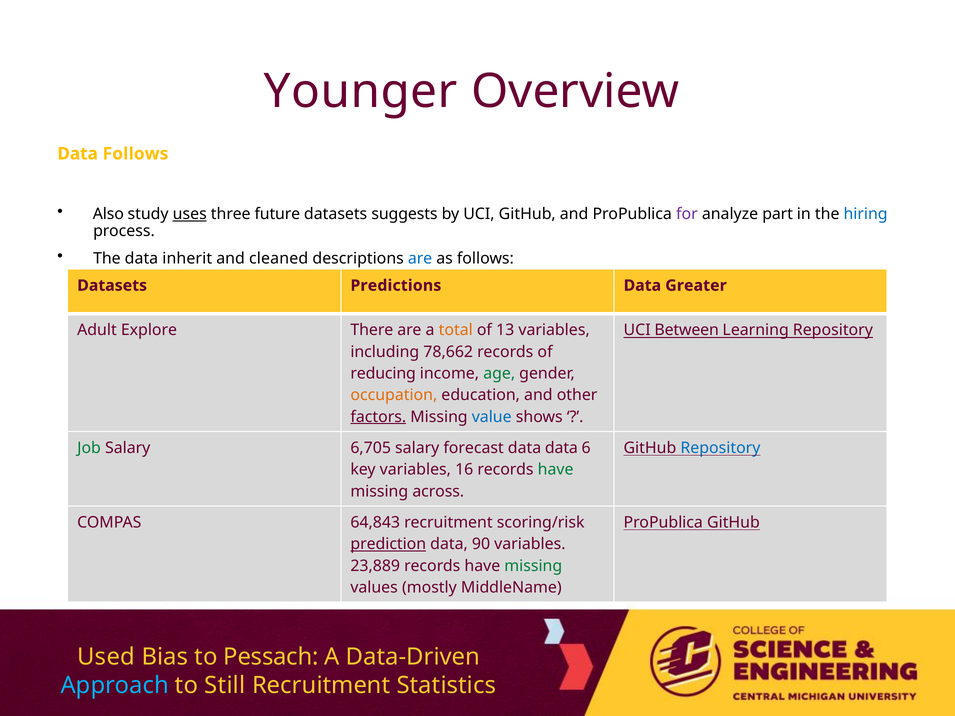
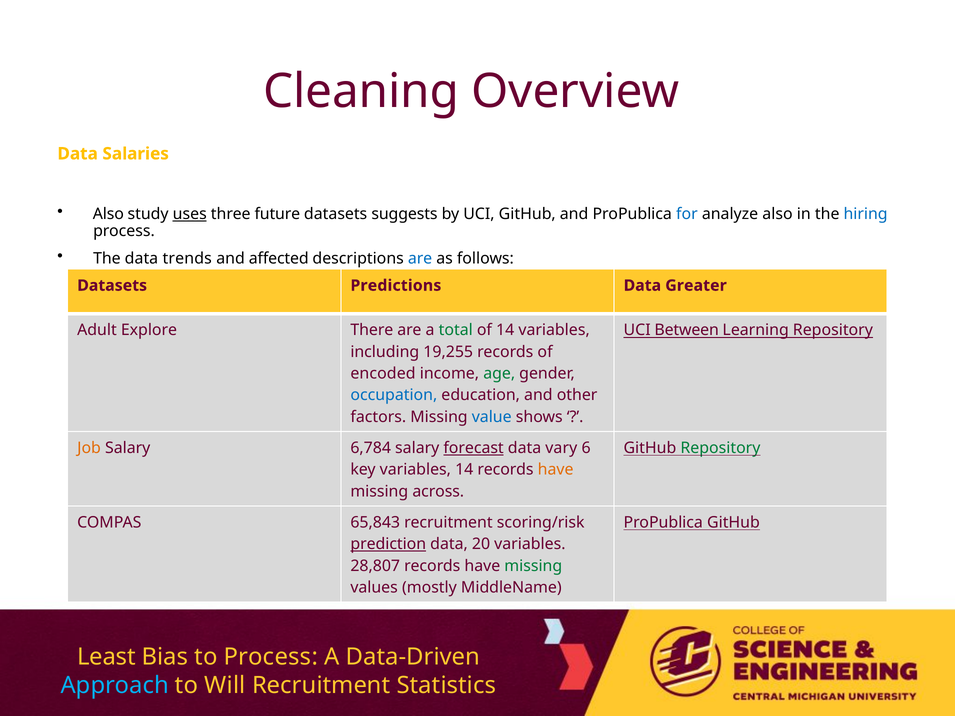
Younger: Younger -> Cleaning
Data Follows: Follows -> Salaries
for colour: purple -> blue
analyze part: part -> also
inherit: inherit -> trends
cleaned: cleaned -> affected
total colour: orange -> green
of 13: 13 -> 14
78,662: 78,662 -> 19,255
reducing: reducing -> encoded
occupation colour: orange -> blue
factors underline: present -> none
Job colour: green -> orange
6,705: 6,705 -> 6,784
forecast underline: none -> present
data data: data -> vary
Repository at (720, 448) colour: blue -> green
variables 16: 16 -> 14
have at (556, 470) colour: green -> orange
64,843: 64,843 -> 65,843
90: 90 -> 20
23,889: 23,889 -> 28,807
Used: Used -> Least
to Pessach: Pessach -> Process
Still: Still -> Will
